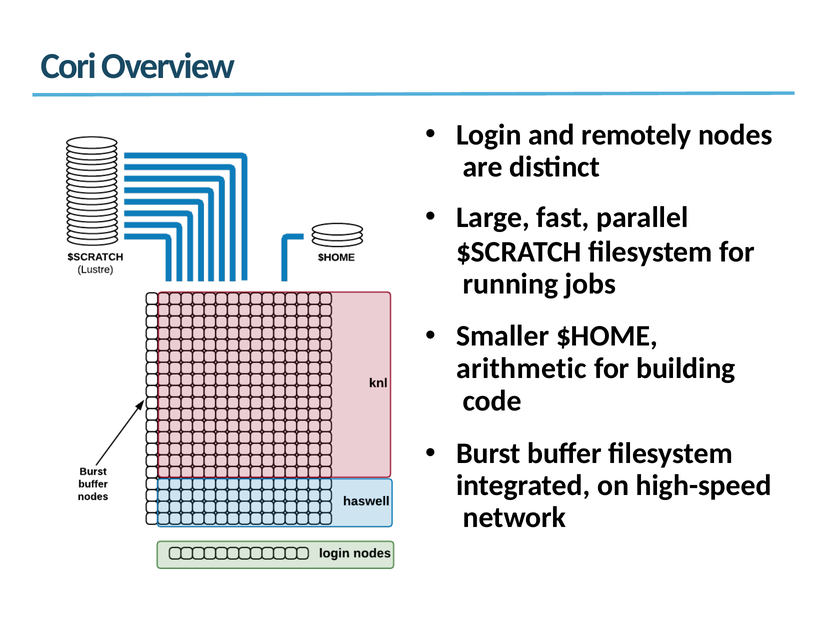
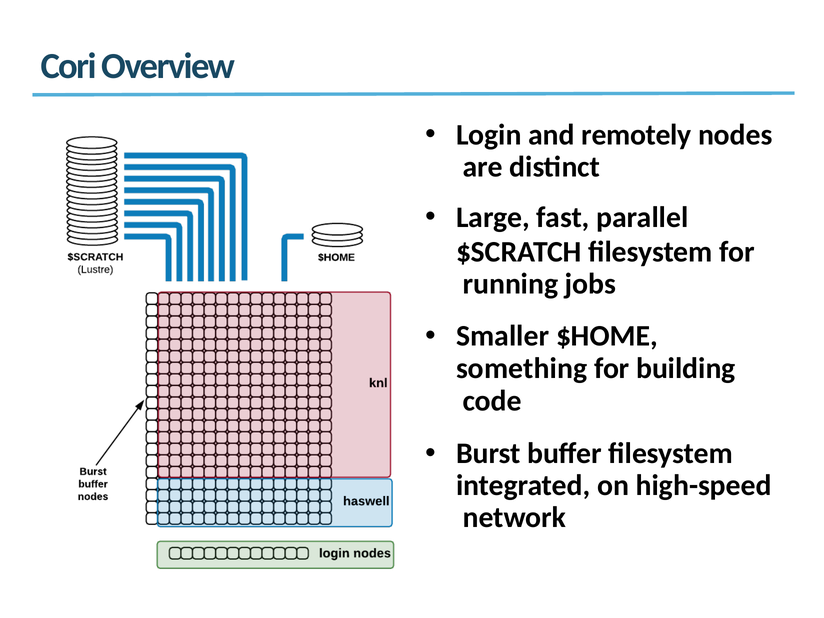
arithmetic: arithmetic -> something
